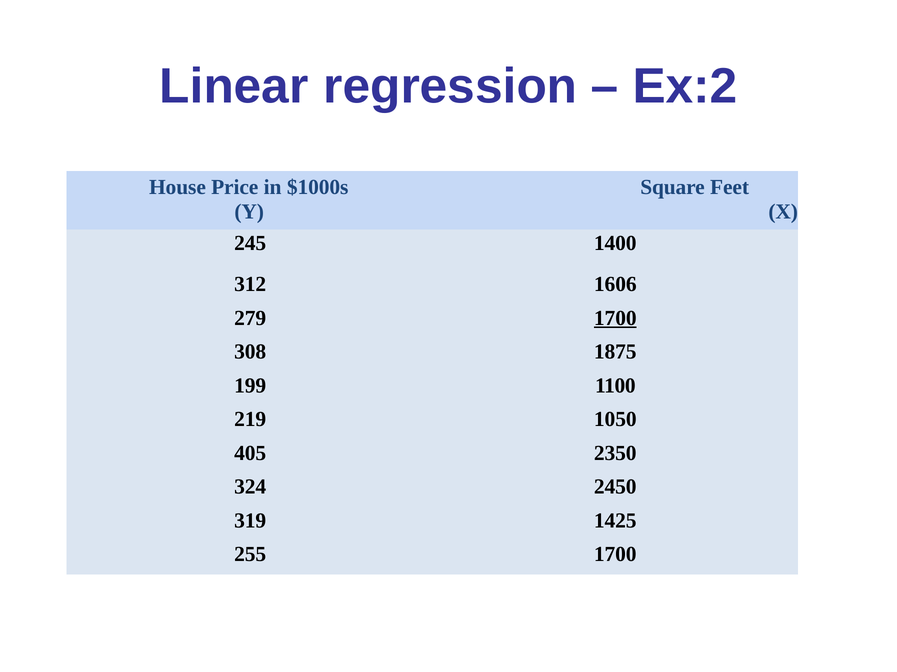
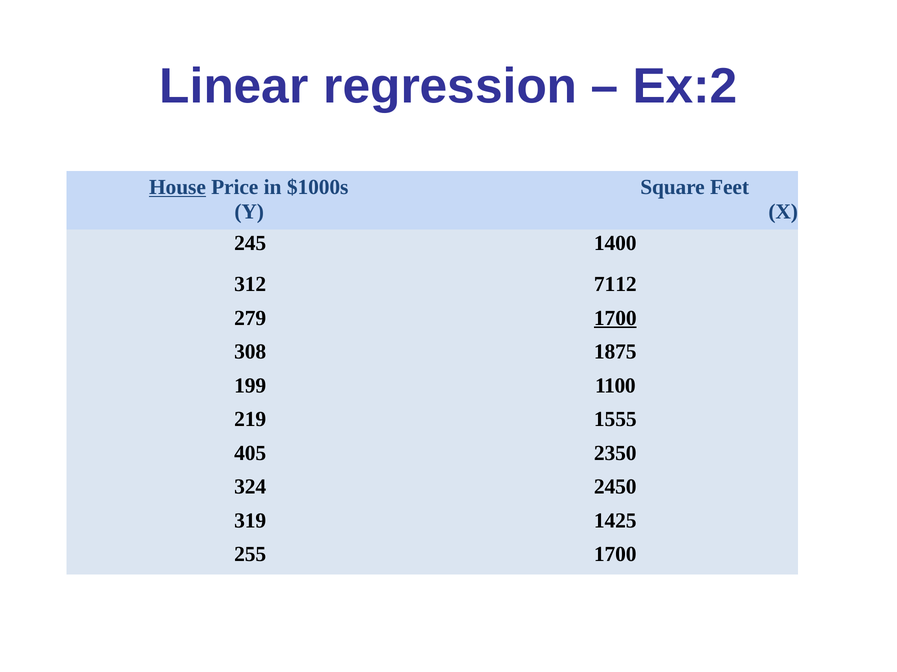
House underline: none -> present
1606: 1606 -> 7112
1050: 1050 -> 1555
